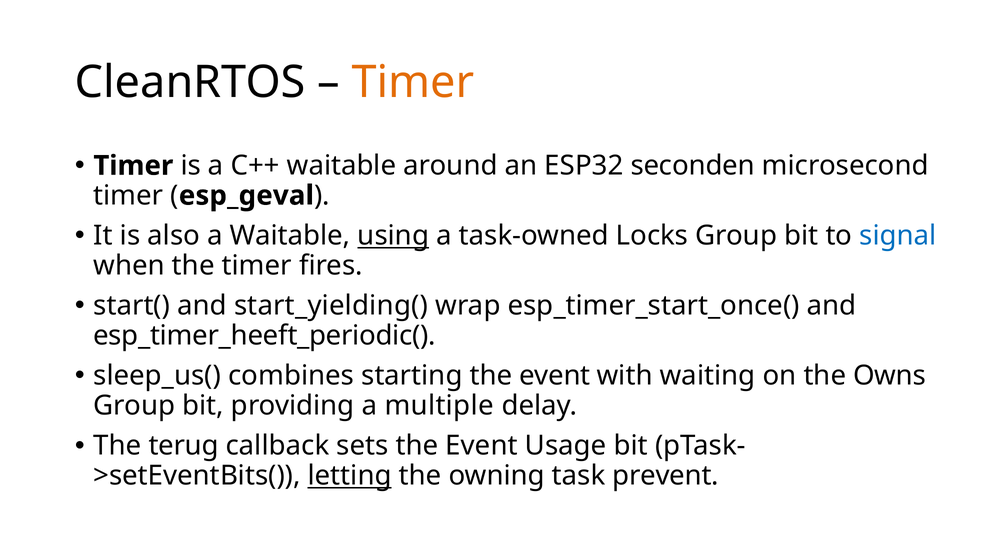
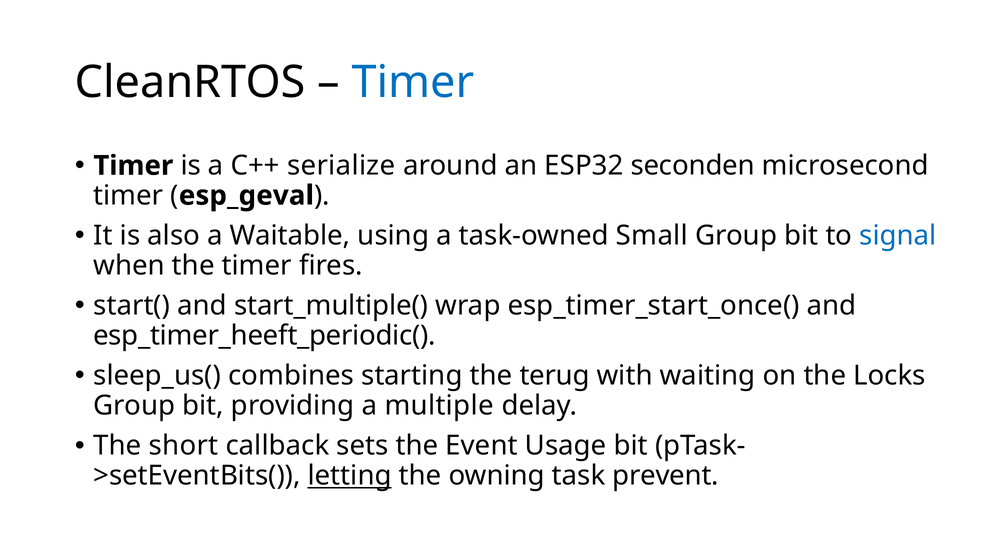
Timer at (413, 83) colour: orange -> blue
C++ waitable: waitable -> serialize
using underline: present -> none
Locks: Locks -> Small
start_yielding(: start_yielding( -> start_multiple(
starting the event: event -> terug
Owns: Owns -> Locks
terug: terug -> short
